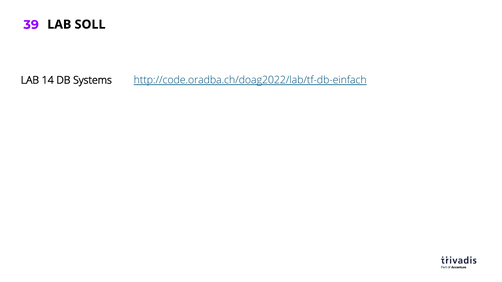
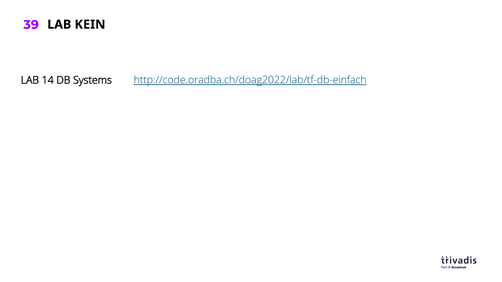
SOLL: SOLL -> KEIN
